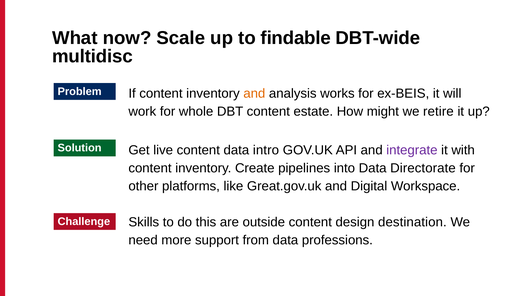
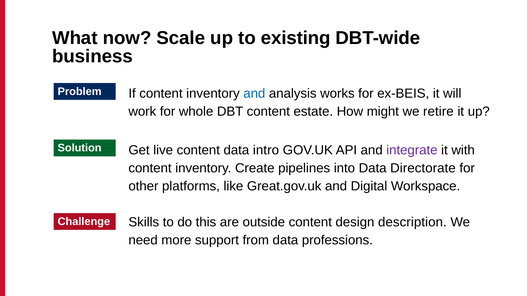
findable: findable -> existing
multidisc: multidisc -> business
and at (254, 94) colour: orange -> blue
destination: destination -> description
